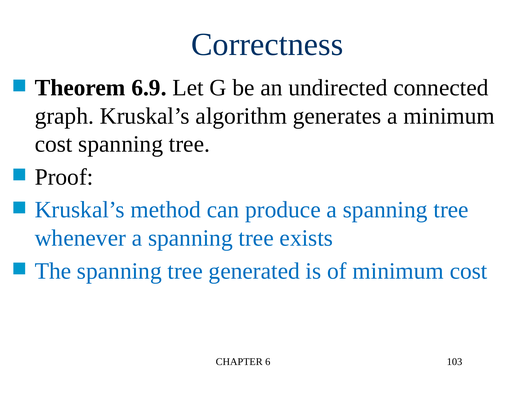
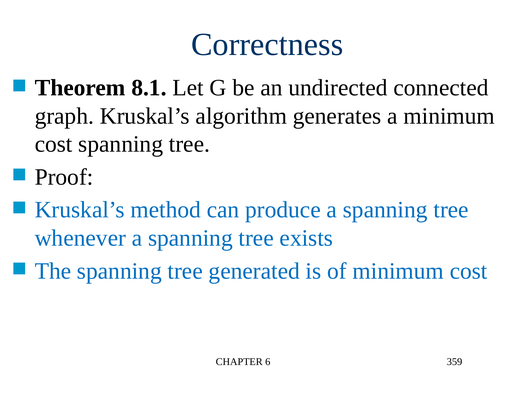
6.9: 6.9 -> 8.1
103: 103 -> 359
